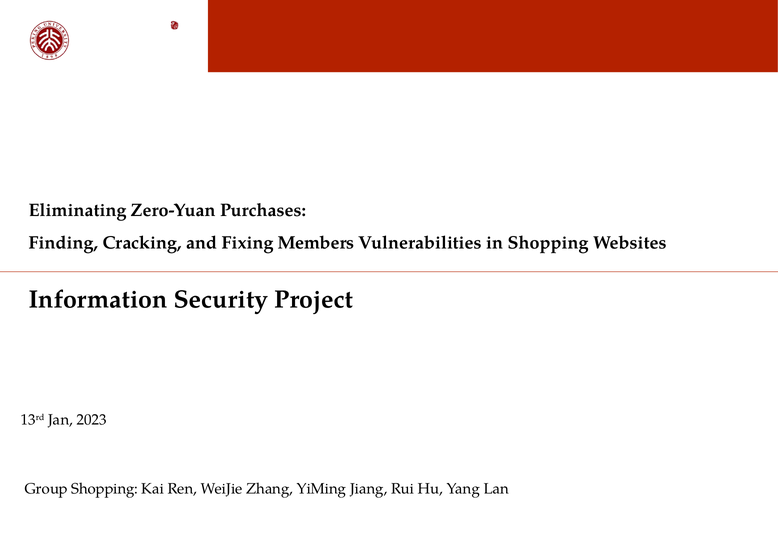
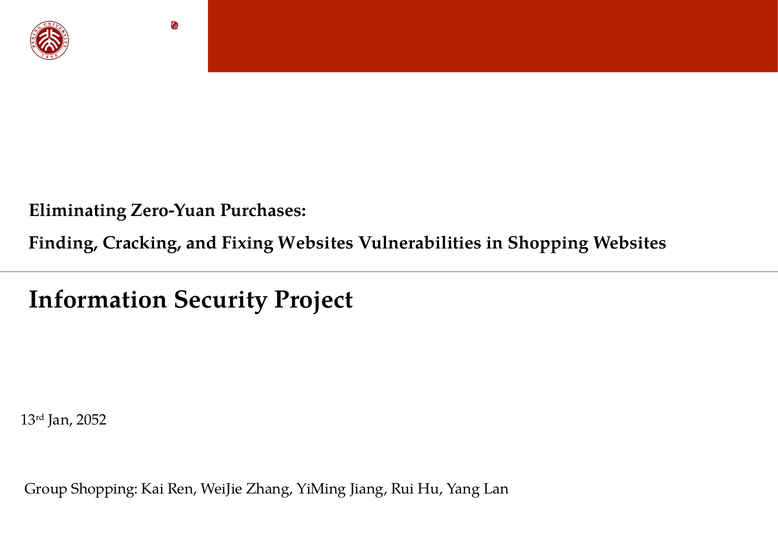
Fixing Members: Members -> Websites
2023: 2023 -> 2052
